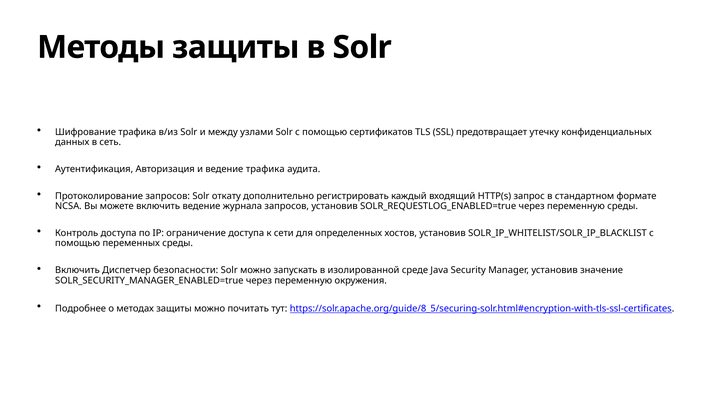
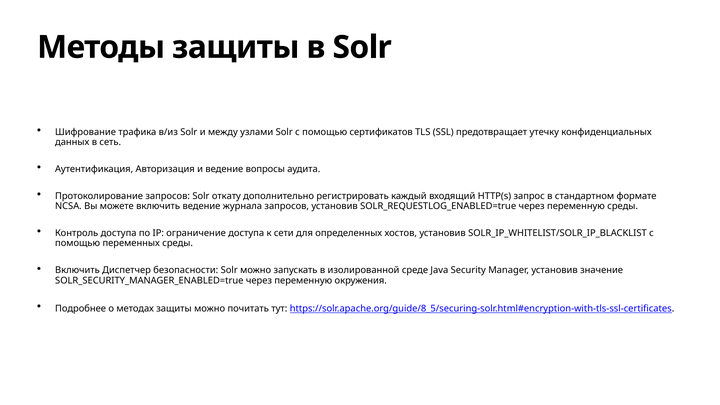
ведение трафика: трафика -> вопросы
